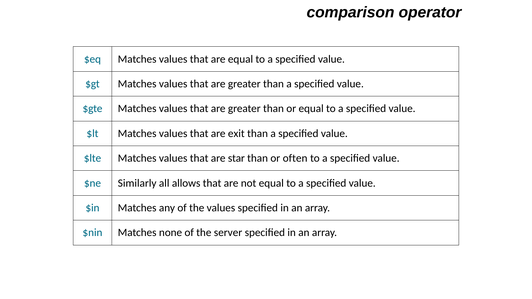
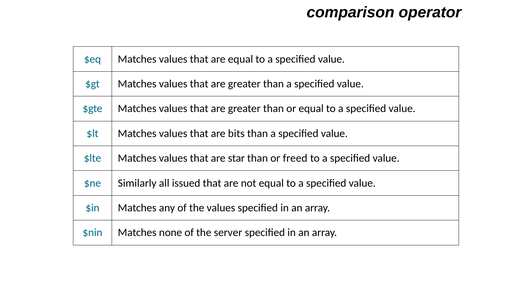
exit: exit -> bits
often: often -> freed
allows: allows -> issued
